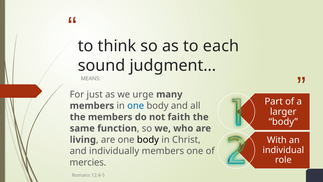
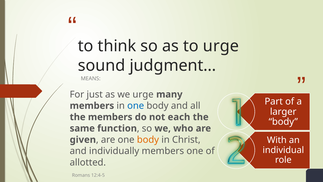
to each: each -> urge
faith: faith -> each
living: living -> given
body at (148, 139) colour: black -> orange
mercies: mercies -> allotted
